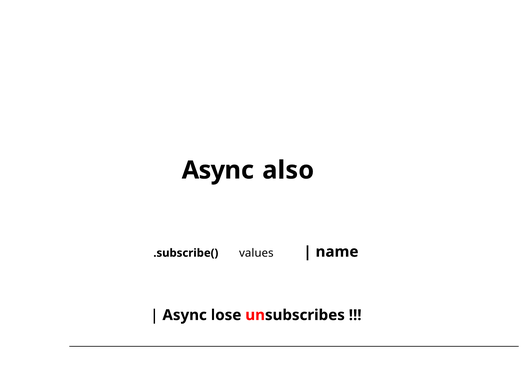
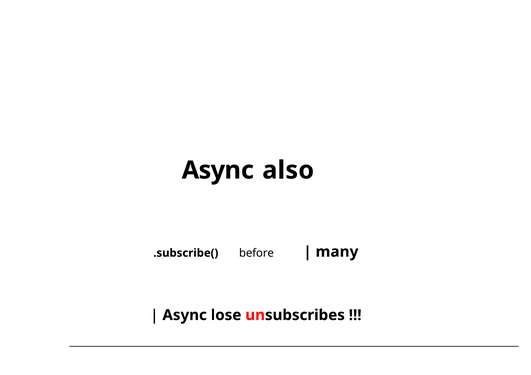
values: values -> before
name: name -> many
